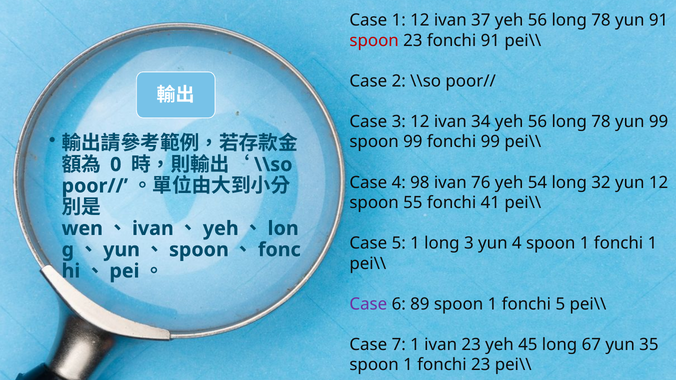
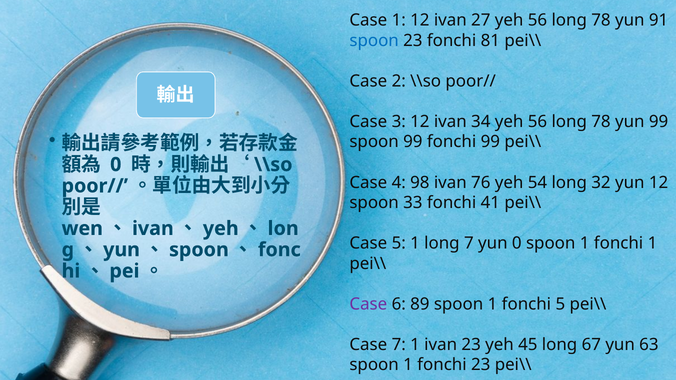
37: 37 -> 27
spoon at (374, 41) colour: red -> blue
fonchi 91: 91 -> 81
55: 55 -> 33
long 3: 3 -> 7
yun 4: 4 -> 0
35: 35 -> 63
